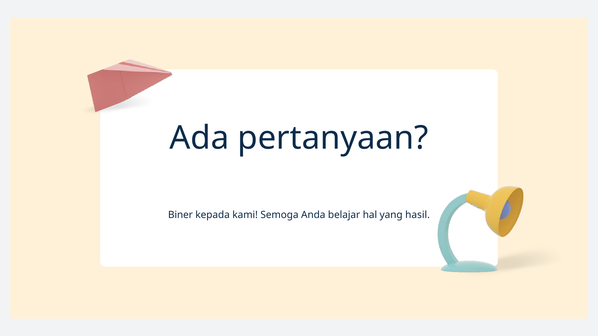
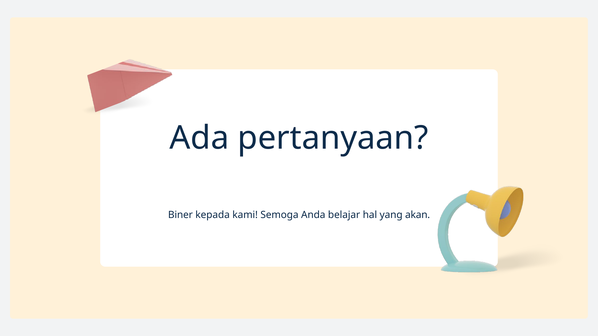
hasil: hasil -> akan
